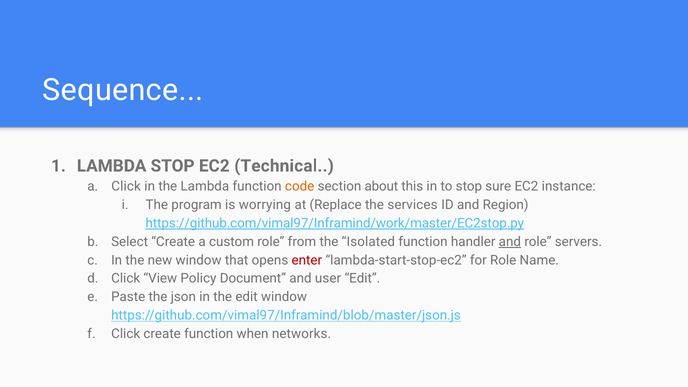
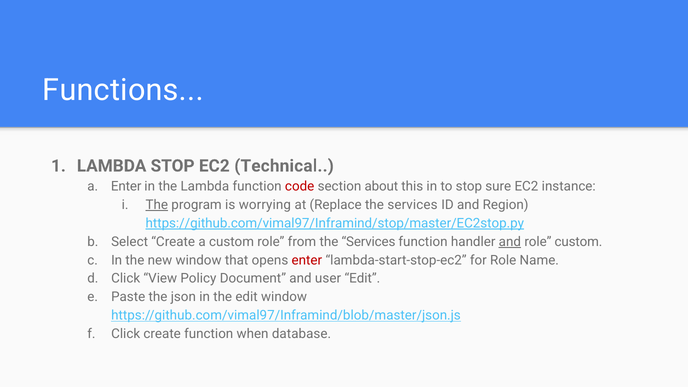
Sequence: Sequence -> Functions
a Click: Click -> Enter
code colour: orange -> red
The at (157, 205) underline: none -> present
https://github.com/vimal97/Inframind/work/master/EC2stop.py: https://github.com/vimal97/Inframind/work/master/EC2stop.py -> https://github.com/vimal97/Inframind/stop/master/EC2stop.py
from the Isolated: Isolated -> Services
role servers: servers -> custom
networks: networks -> database
